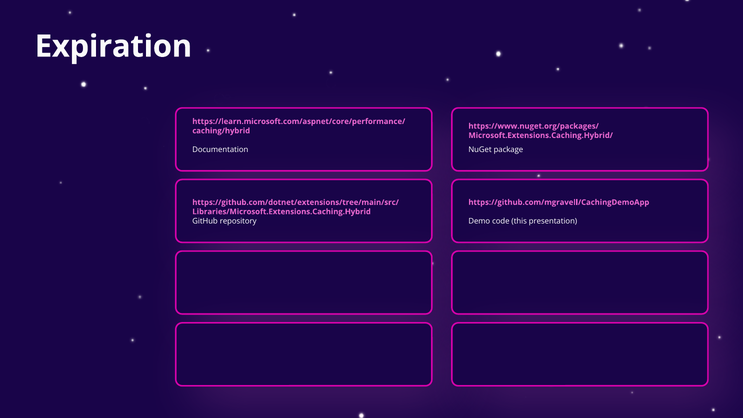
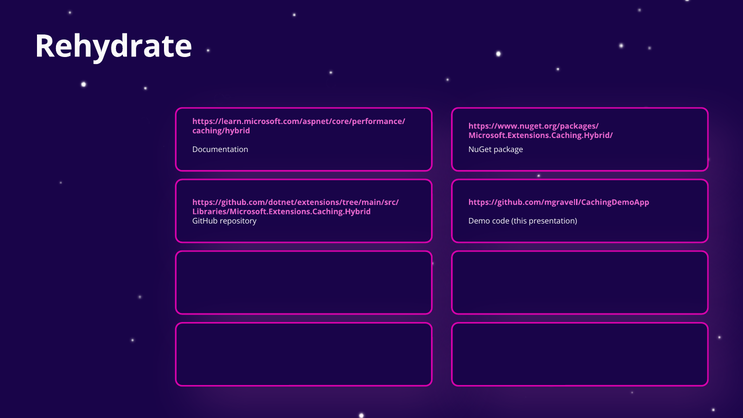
Expiration: Expiration -> Rehydrate
